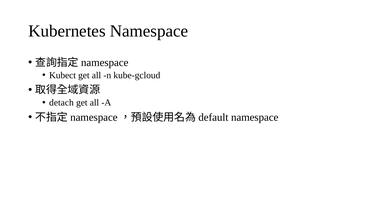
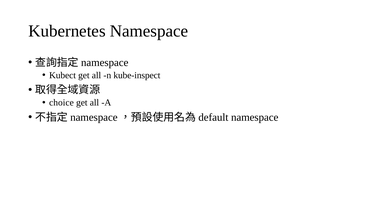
kube-gcloud: kube-gcloud -> kube-inspect
detach: detach -> choice
